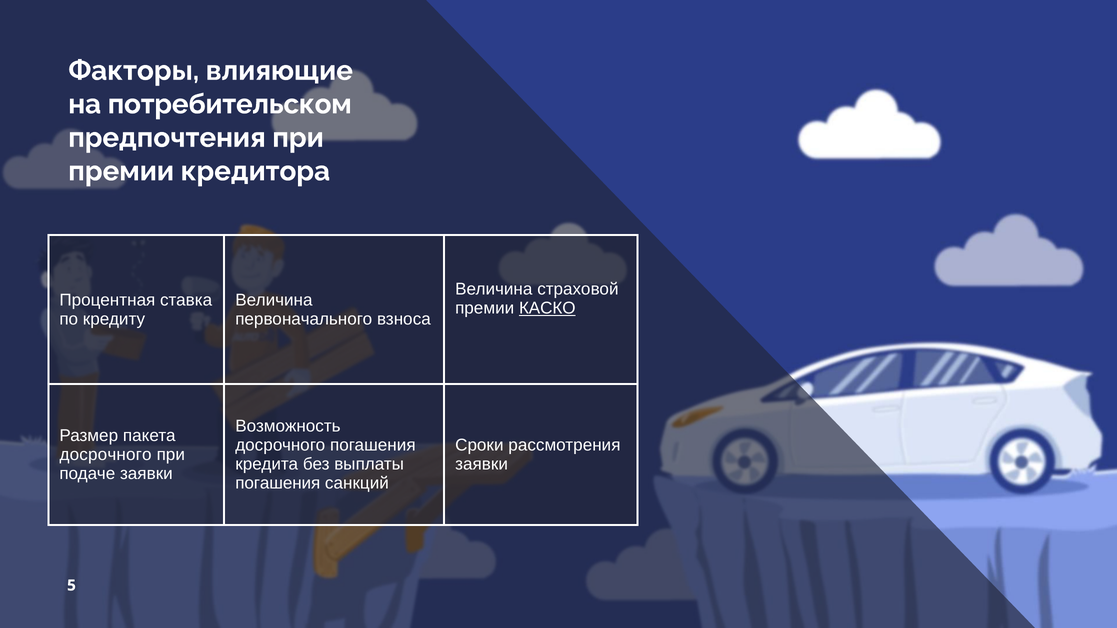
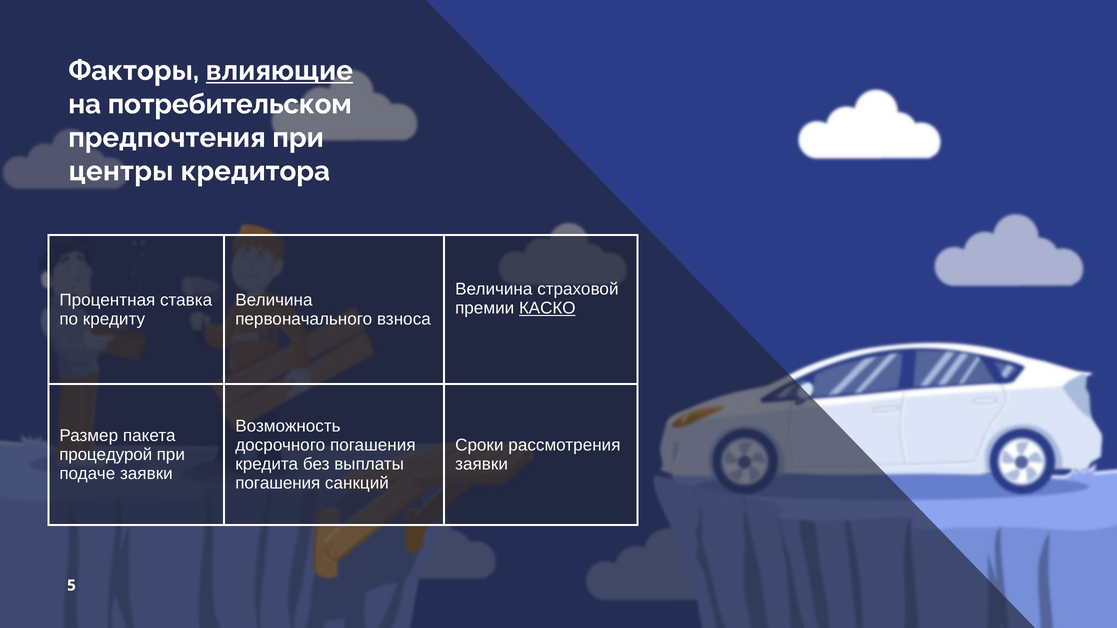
влияющие underline: none -> present
премии at (121, 171): премии -> центры
досрочного at (106, 455): досрочного -> процедурой
